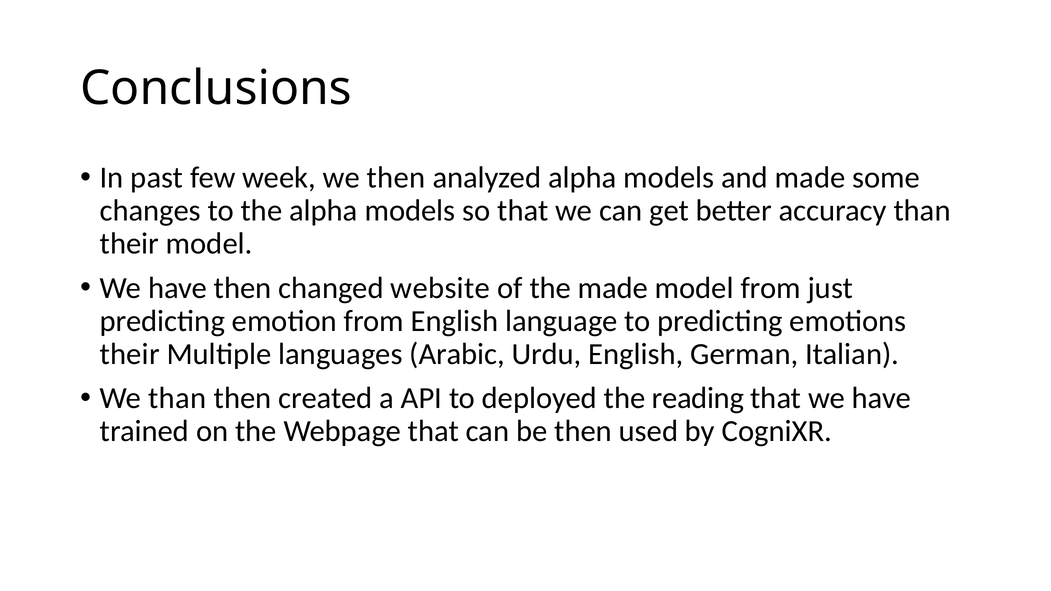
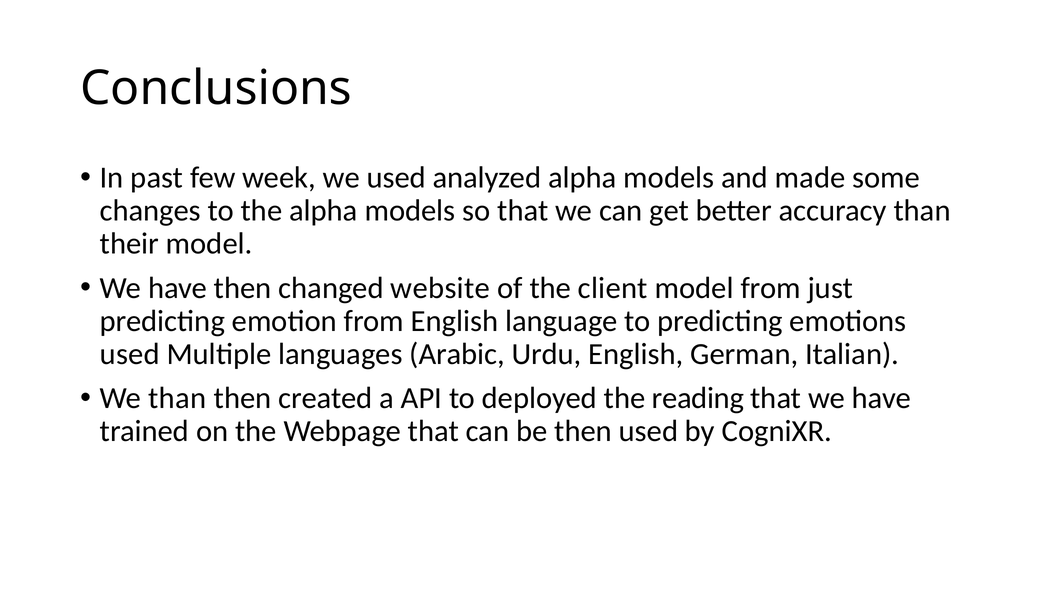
we then: then -> used
the made: made -> client
their at (130, 354): their -> used
